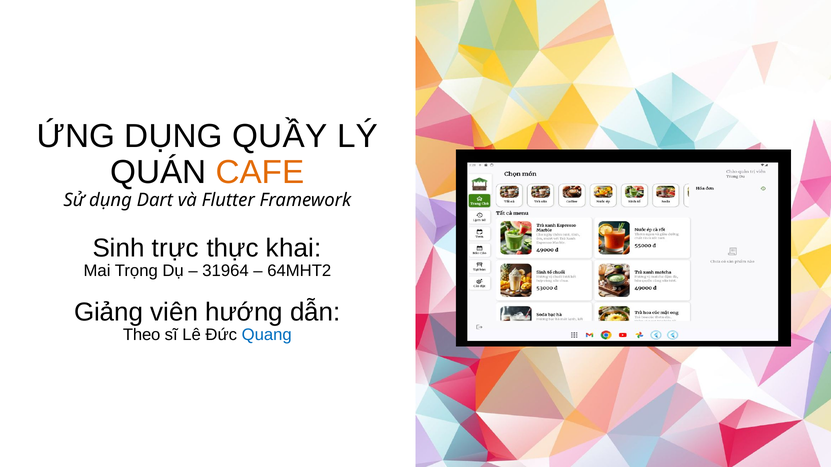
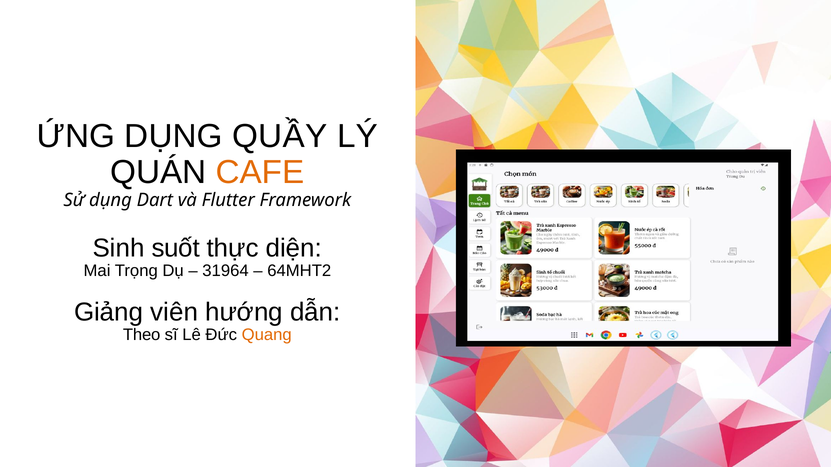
trực: trực -> suốt
khai: khai -> diện
Quang colour: blue -> orange
